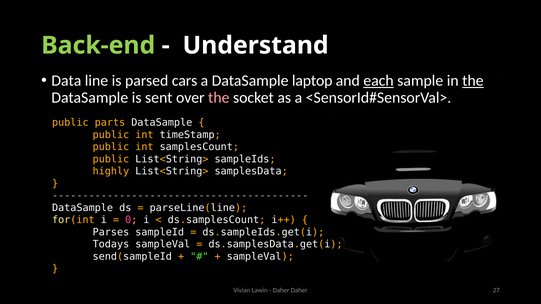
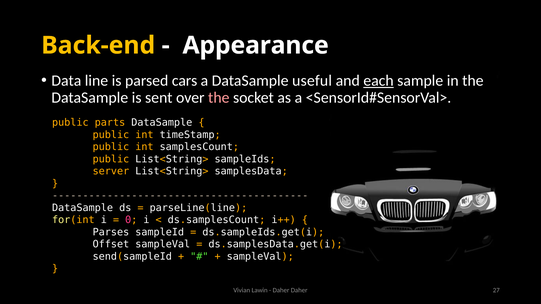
Back-end colour: light green -> yellow
Understand: Understand -> Appearance
laptop: laptop -> useful
the at (473, 81) underline: present -> none
highly: highly -> server
Todays: Todays -> Offset
